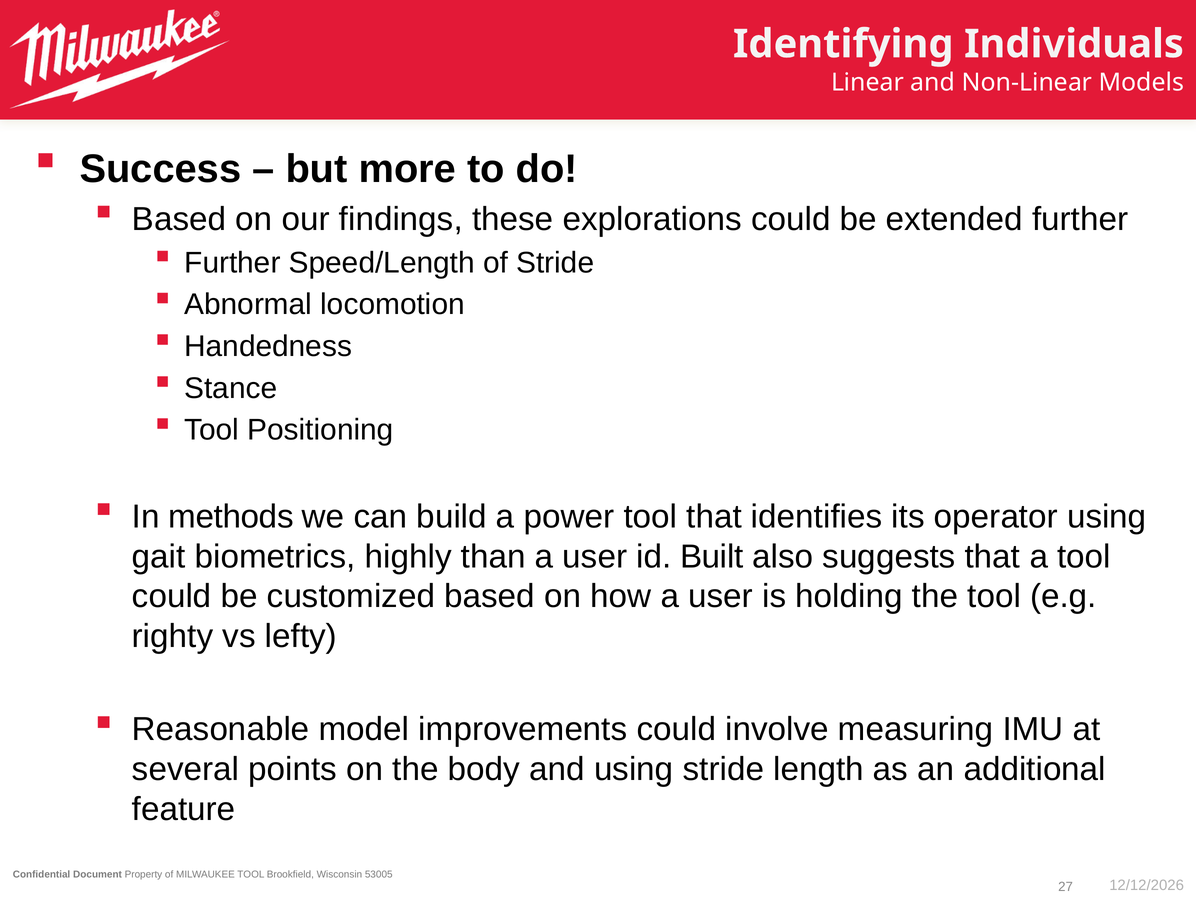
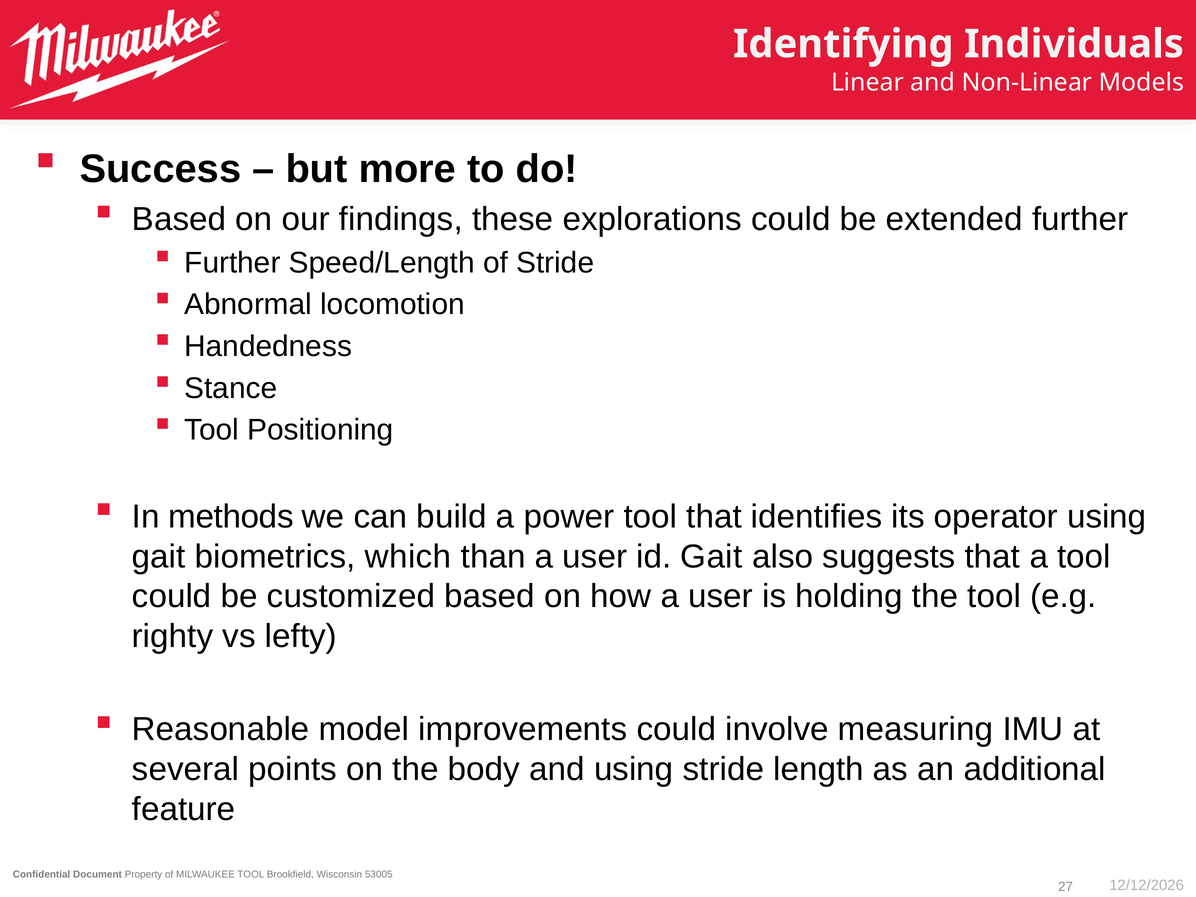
highly: highly -> which
id Built: Built -> Gait
